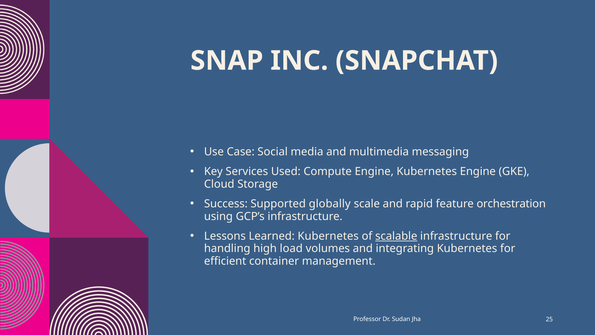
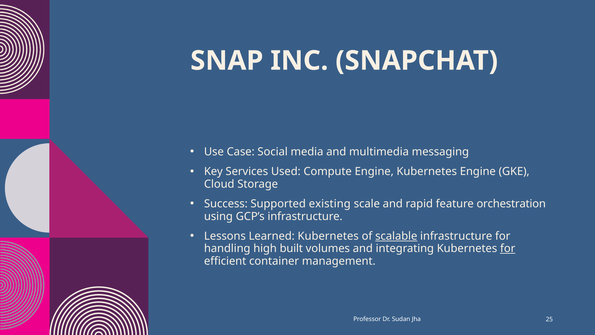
globally: globally -> existing
load: load -> built
for at (508, 248) underline: none -> present
